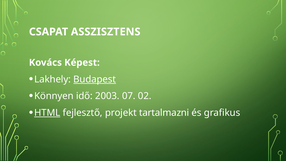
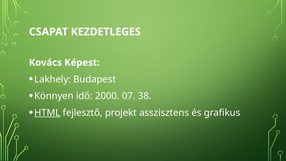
ASSZISZTENS: ASSZISZTENS -> KEZDETLEGES
Budapest underline: present -> none
2003: 2003 -> 2000
02: 02 -> 38
tartalmazni: tartalmazni -> asszisztens
